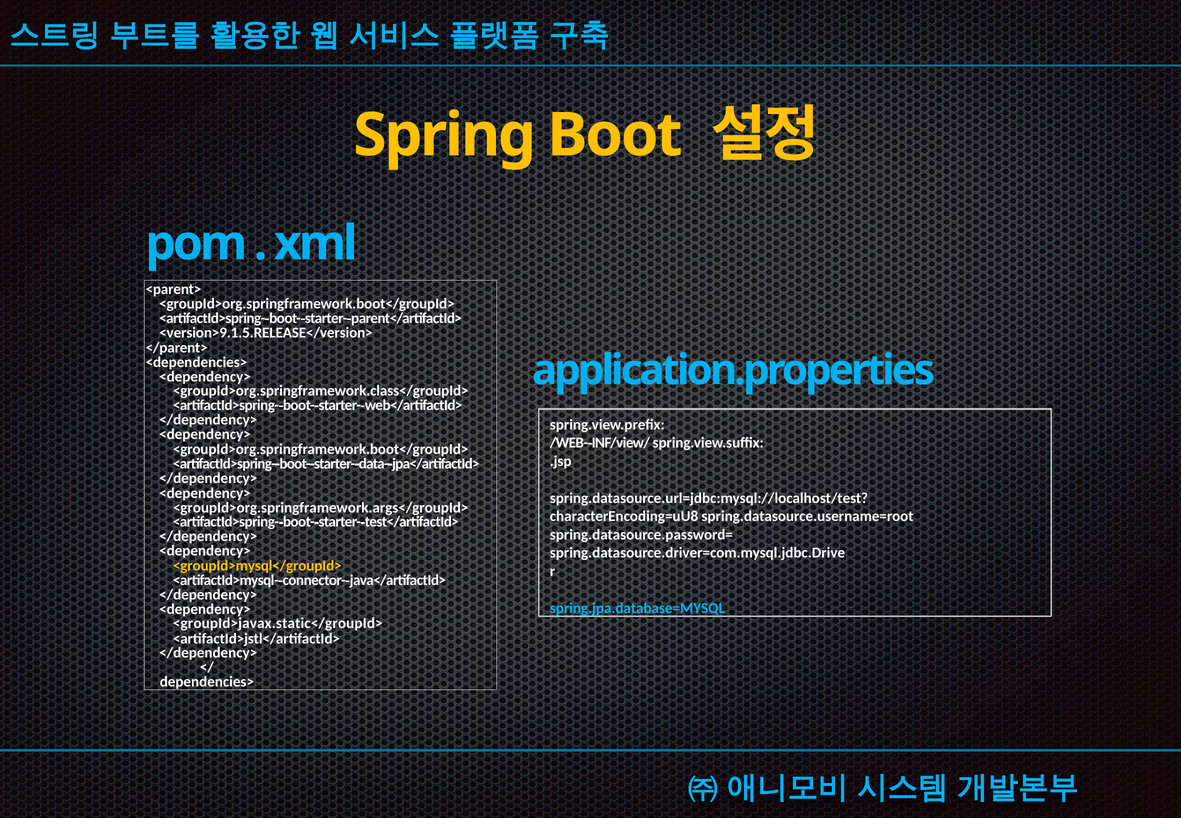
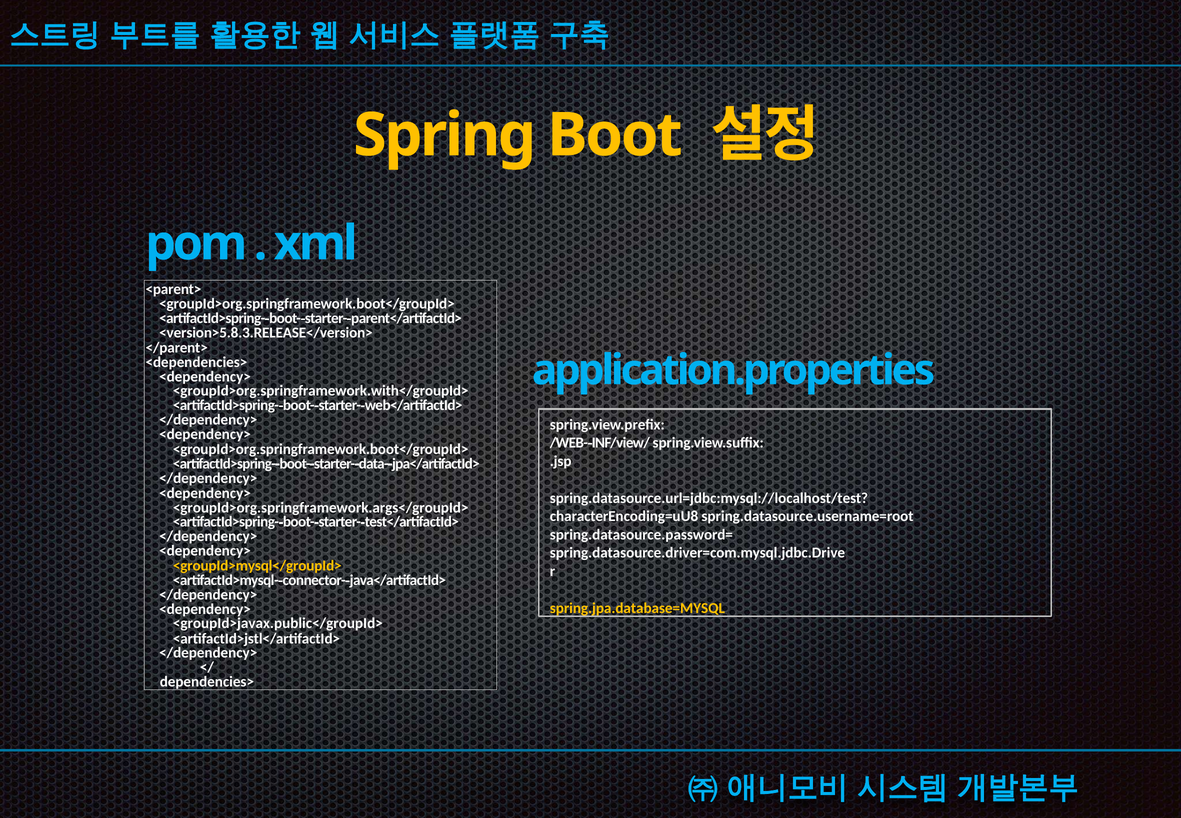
<version>9.1.5.RELEASE</version>: <version>9.1.5.RELEASE</version> -> <version>5.8.3.RELEASE</version>
<groupId>org.springframework.class</groupId>: <groupId>org.springframework.class</groupId> -> <groupId>org.springframework.with</groupId>
spring.jpa.database=MYSQL colour: light blue -> yellow
<groupId>javax.static</groupId>: <groupId>javax.static</groupId> -> <groupId>javax.public</groupId>
